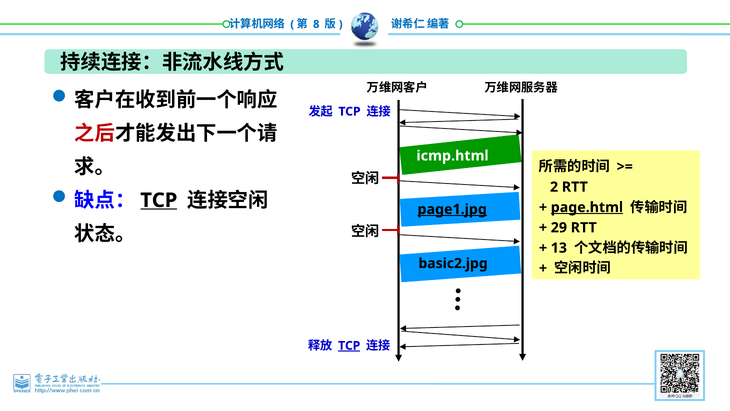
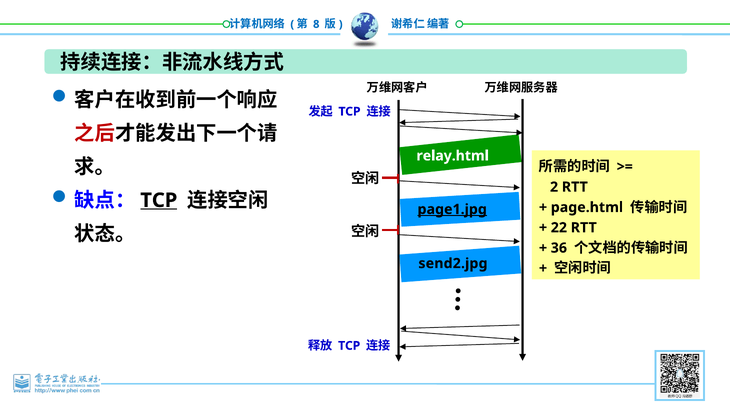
icmp.html: icmp.html -> relay.html
page.html underline: present -> none
29: 29 -> 22
13: 13 -> 36
basic2.jpg: basic2.jpg -> send2.jpg
TCP at (349, 345) underline: present -> none
